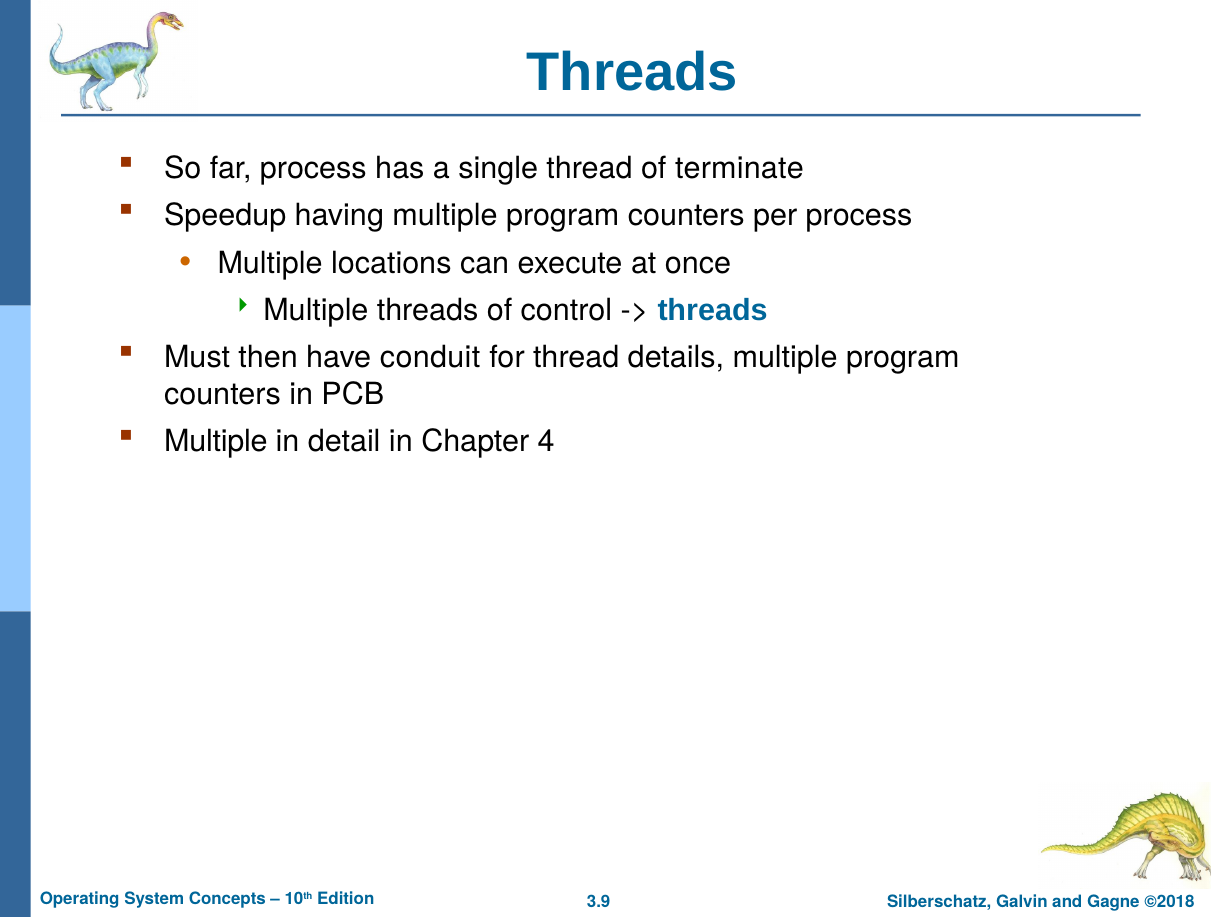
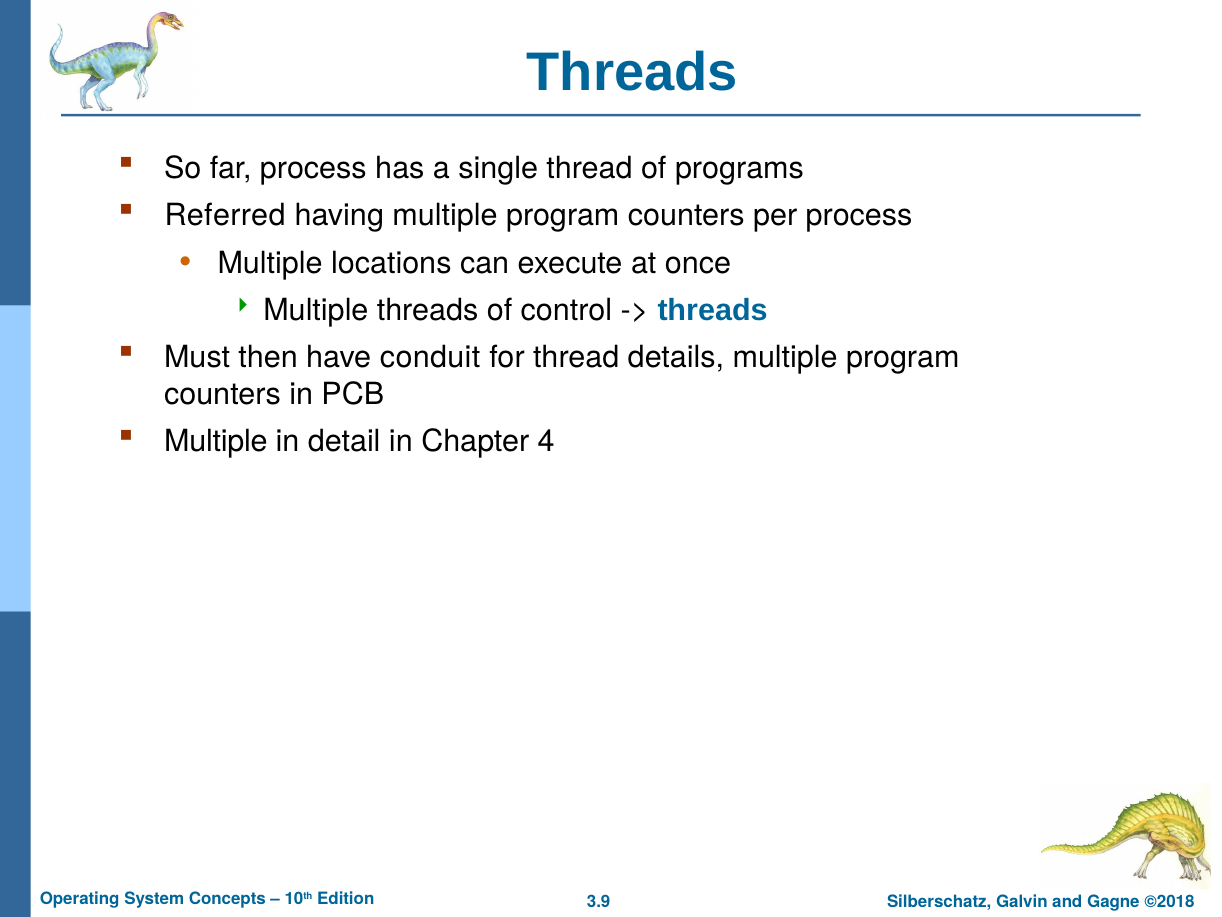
terminate: terminate -> programs
Speedup: Speedup -> Referred
